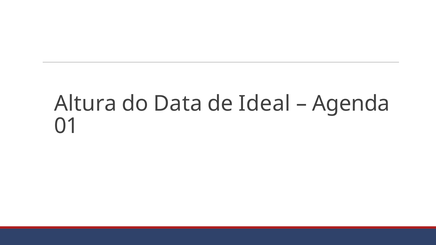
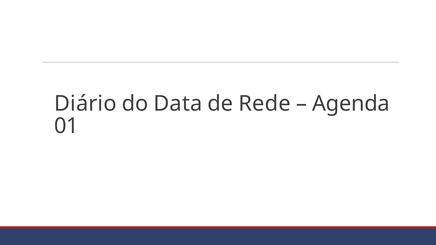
Altura: Altura -> Diário
Ideal: Ideal -> Rede
